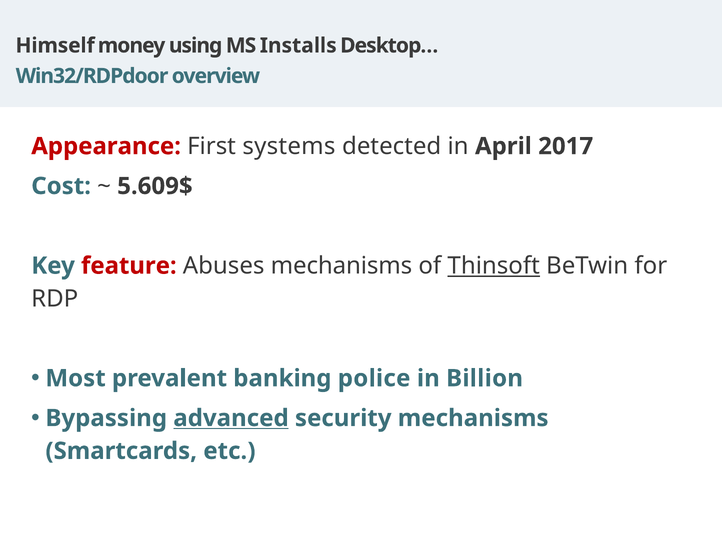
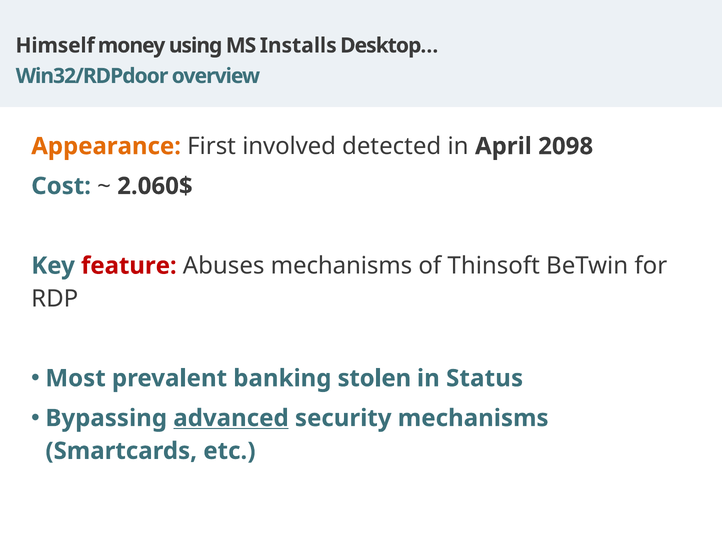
Appearance colour: red -> orange
systems: systems -> involved
2017: 2017 -> 2098
5.609$: 5.609$ -> 2.060$
Thinsoft underline: present -> none
police: police -> stolen
Billion: Billion -> Status
